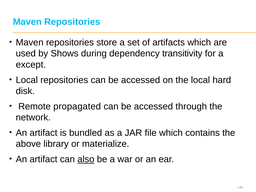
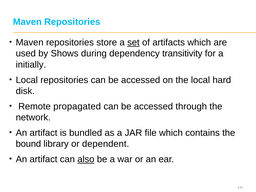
set underline: none -> present
except: except -> initially
above: above -> bound
materialize: materialize -> dependent
